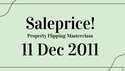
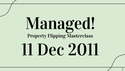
Saleprice: Saleprice -> Managed
